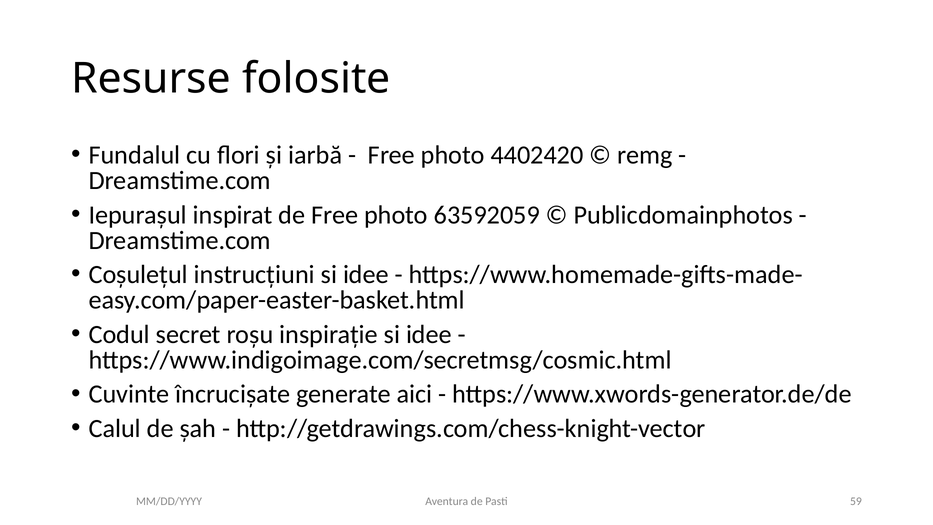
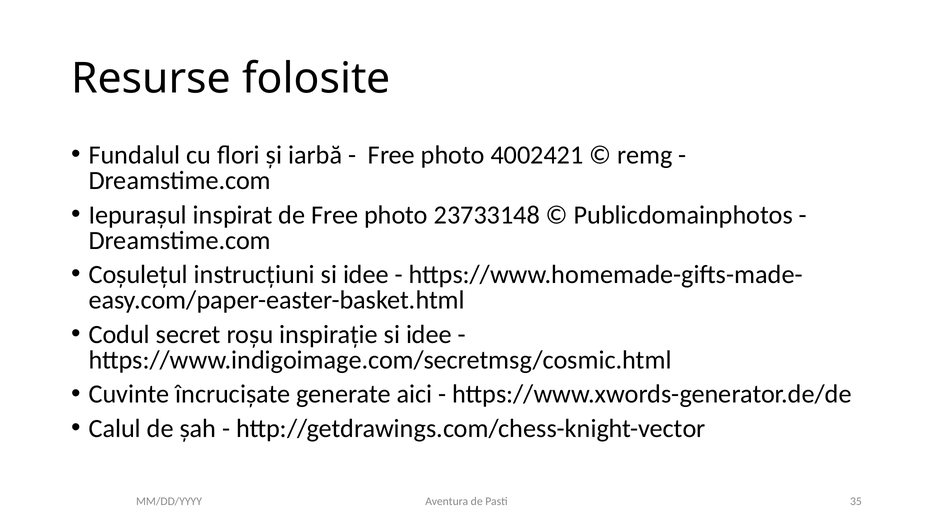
4402420: 4402420 -> 4002421
63592059: 63592059 -> 23733148
59: 59 -> 35
